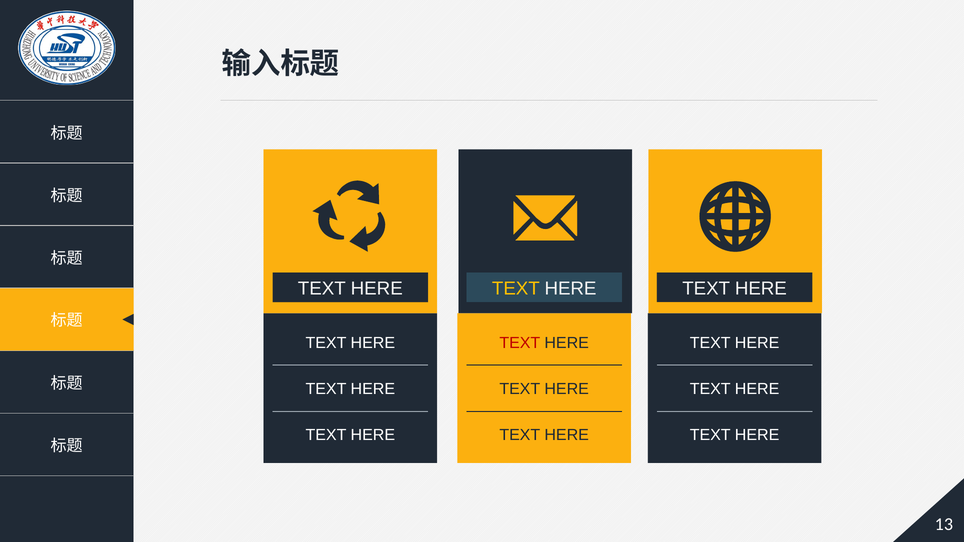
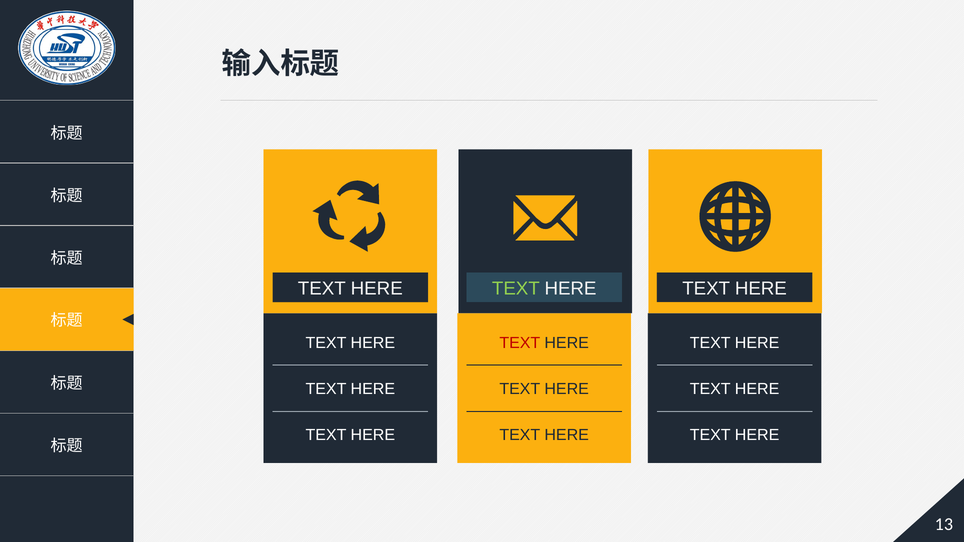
TEXT at (516, 289) colour: yellow -> light green
